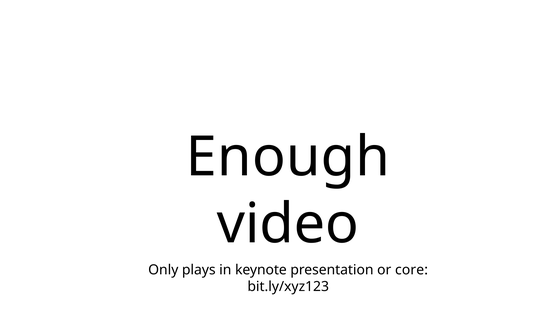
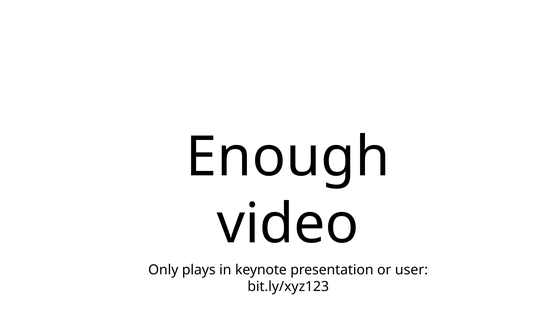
core: core -> user
